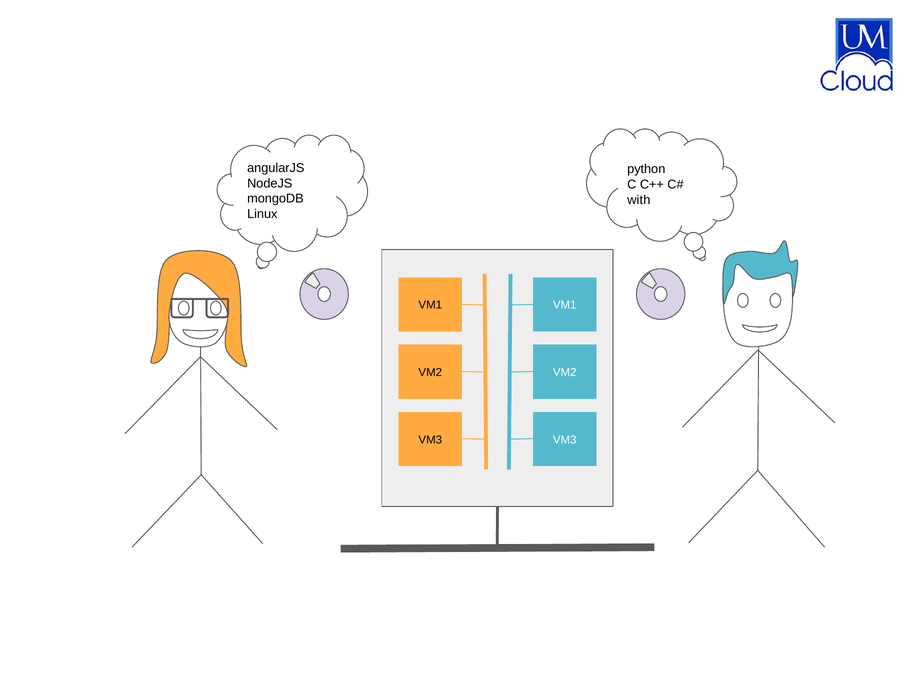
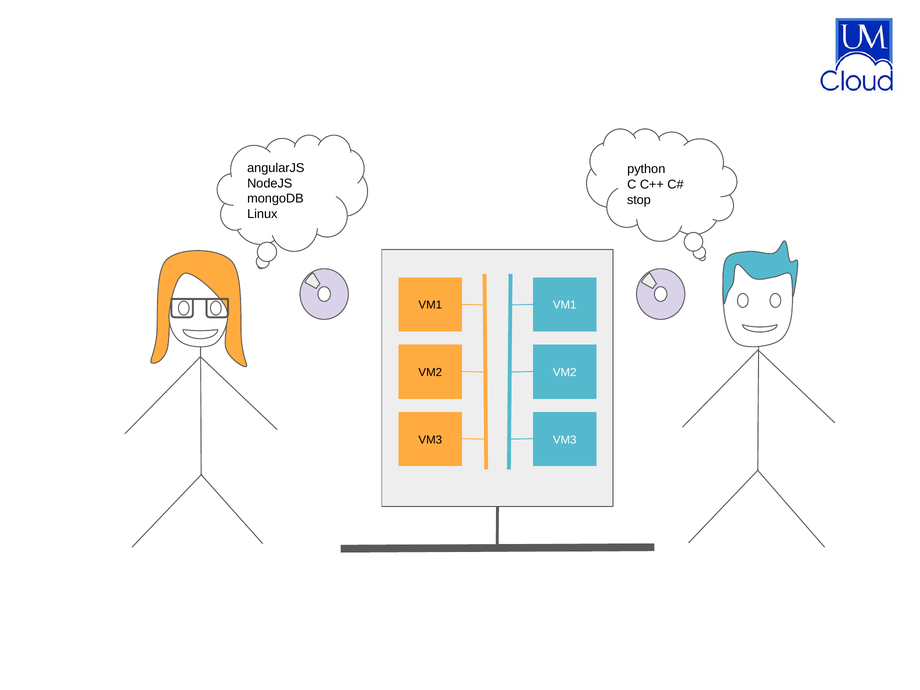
with: with -> stop
